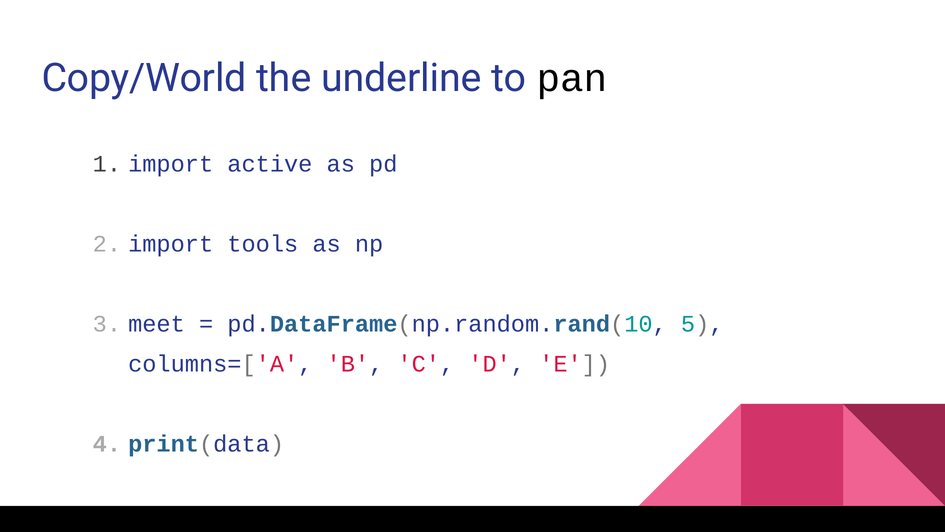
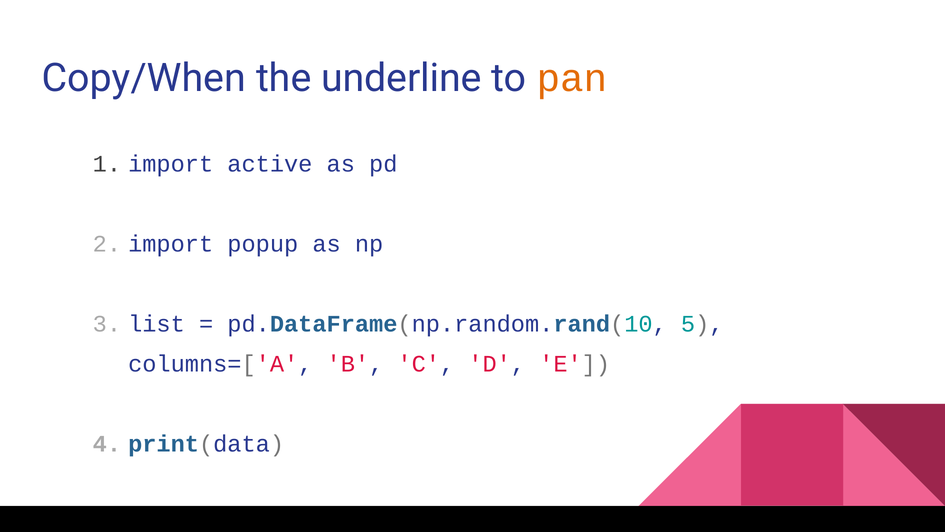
Copy/World: Copy/World -> Copy/When
pan colour: black -> orange
tools: tools -> popup
meet: meet -> list
